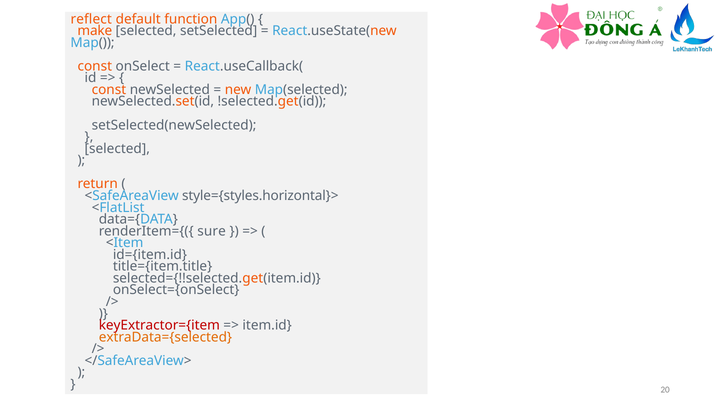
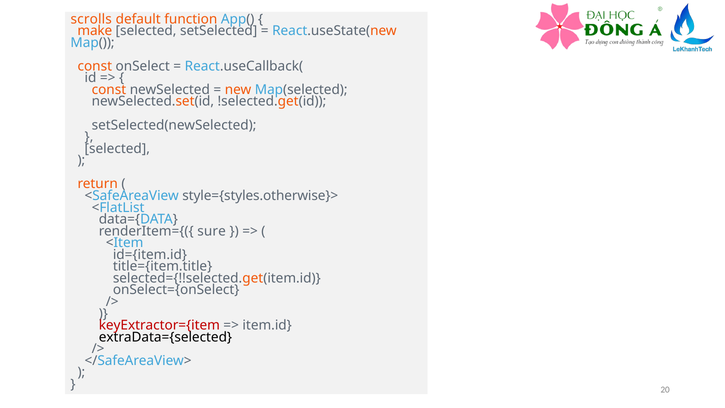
reflect: reflect -> scrolls
style={styles.horizontal}>: style={styles.horizontal}> -> style={styles.otherwise}>
extraData={selected colour: orange -> black
